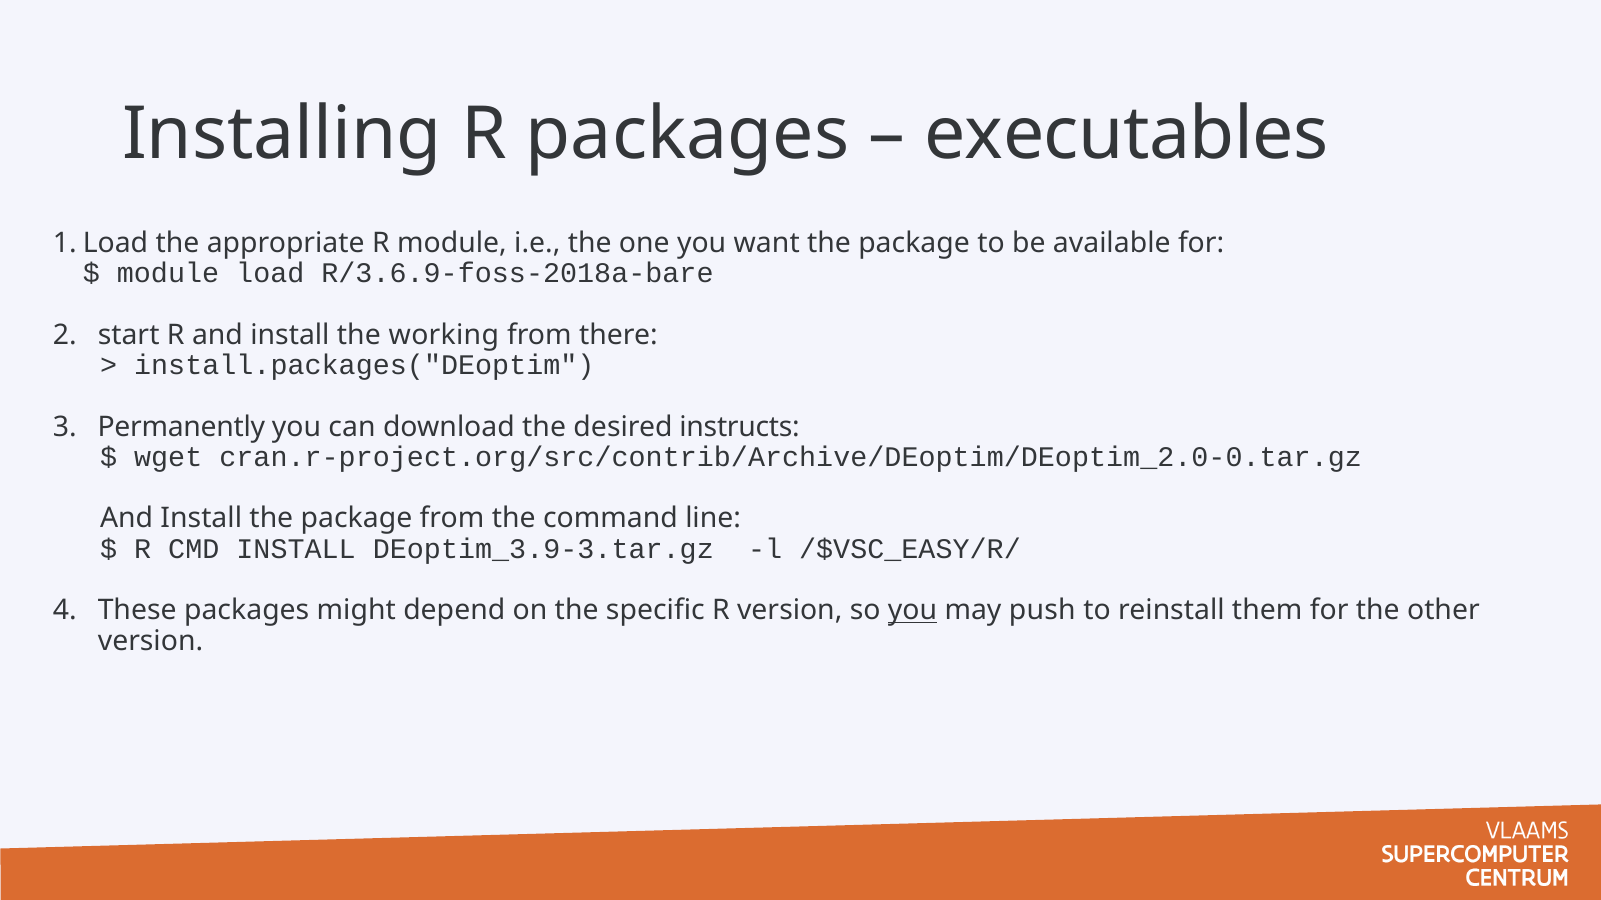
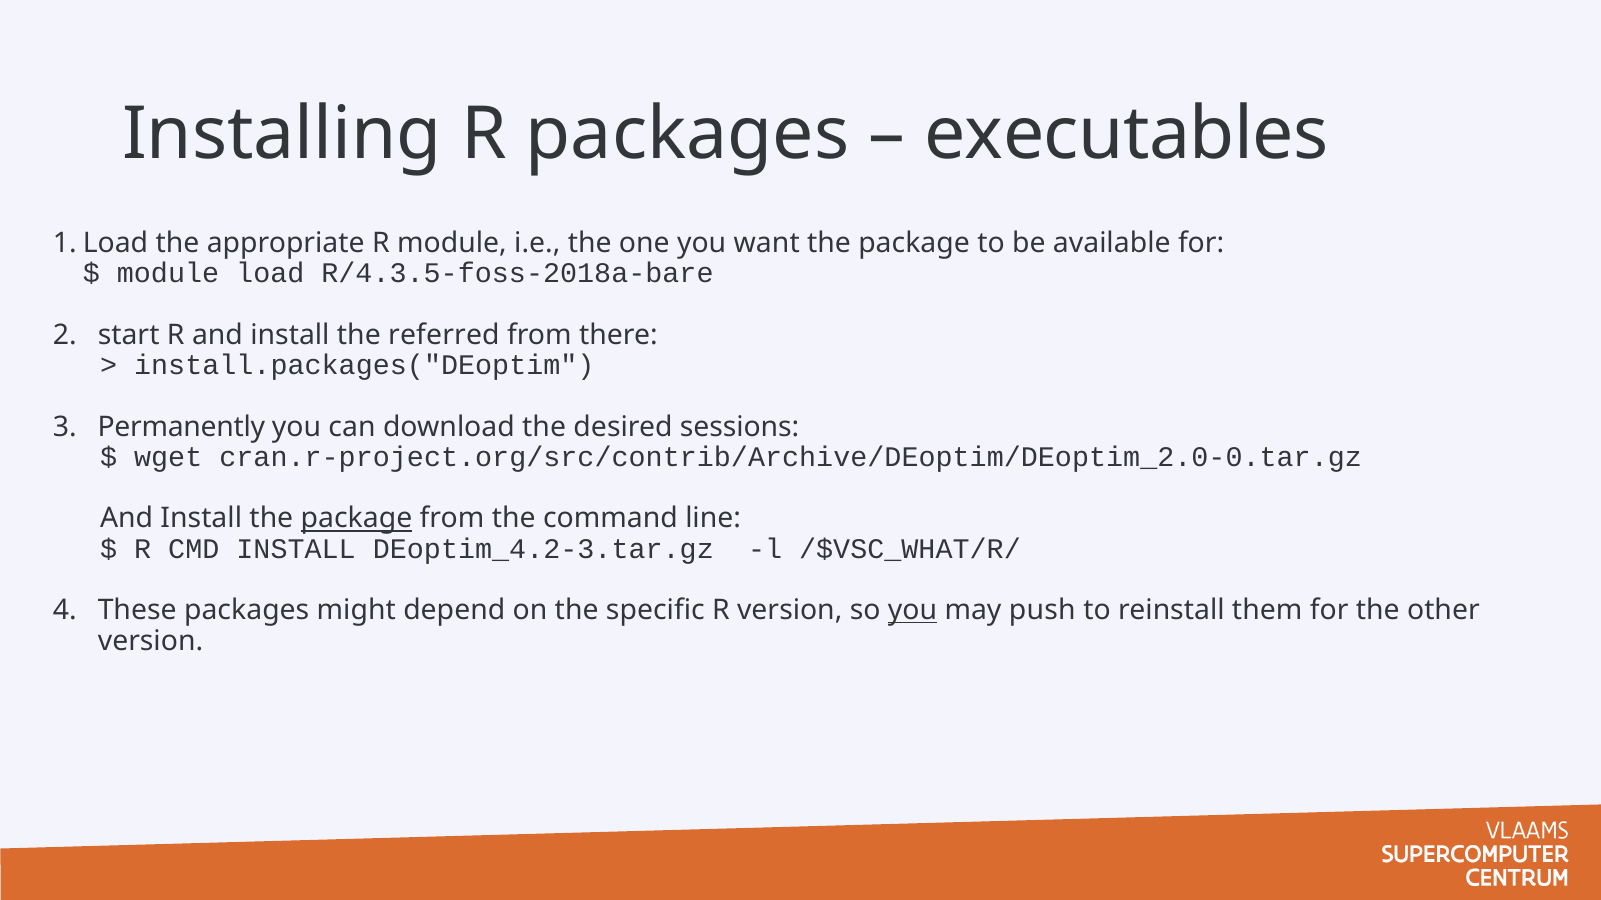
R/3.6.9-foss-2018a-bare: R/3.6.9-foss-2018a-bare -> R/4.3.5-foss-2018a-bare
working: working -> referred
instructs: instructs -> sessions
package at (356, 519) underline: none -> present
DEoptim_3.9-3.tar.gz: DEoptim_3.9-3.tar.gz -> DEoptim_4.2-3.tar.gz
/$VSC_EASY/R/: /$VSC_EASY/R/ -> /$VSC_WHAT/R/
